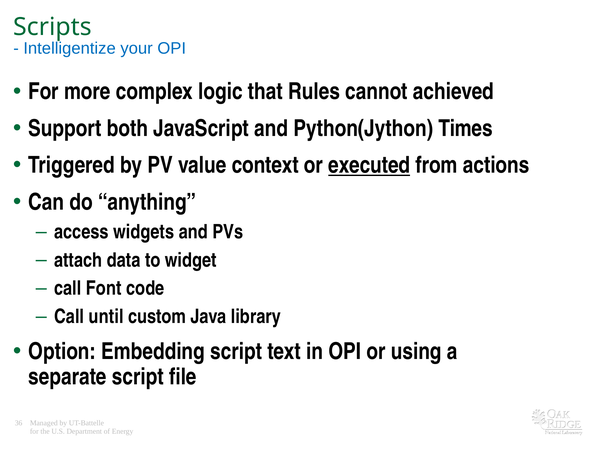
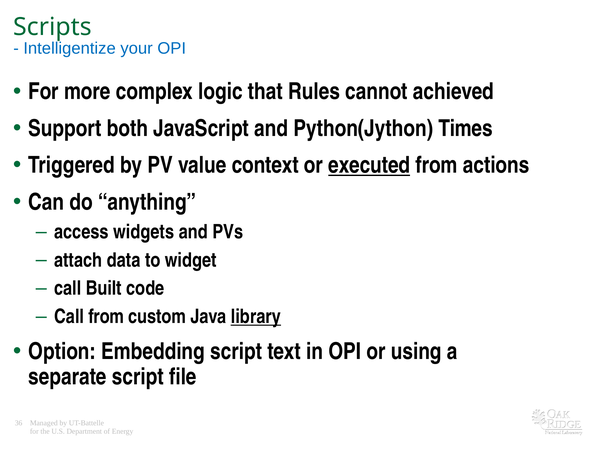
Font: Font -> Built
Call until: until -> from
library underline: none -> present
